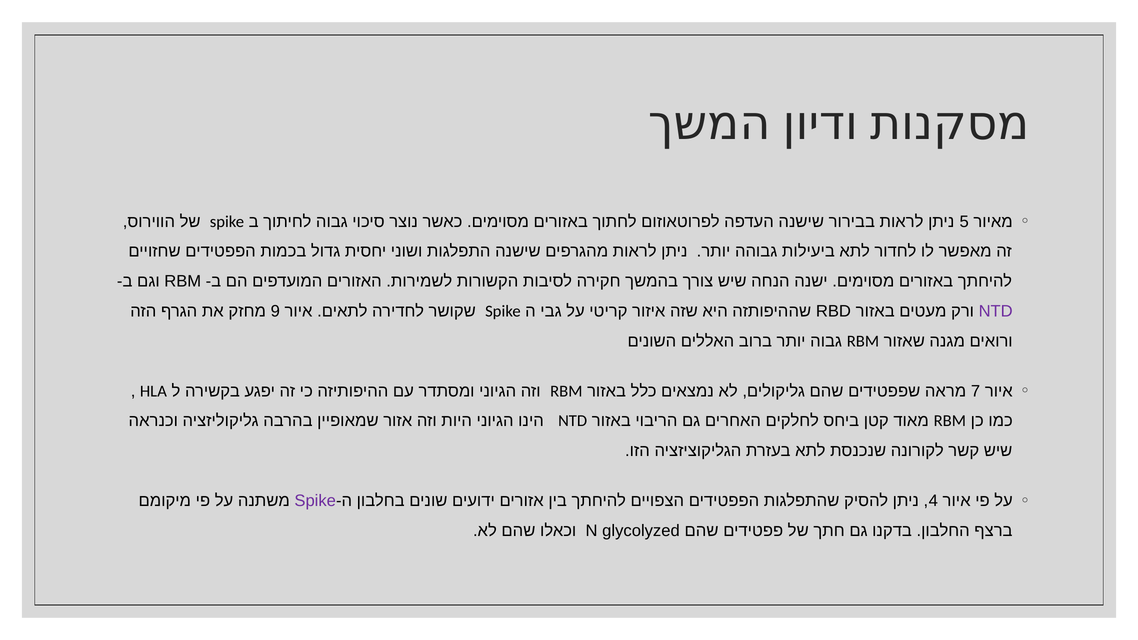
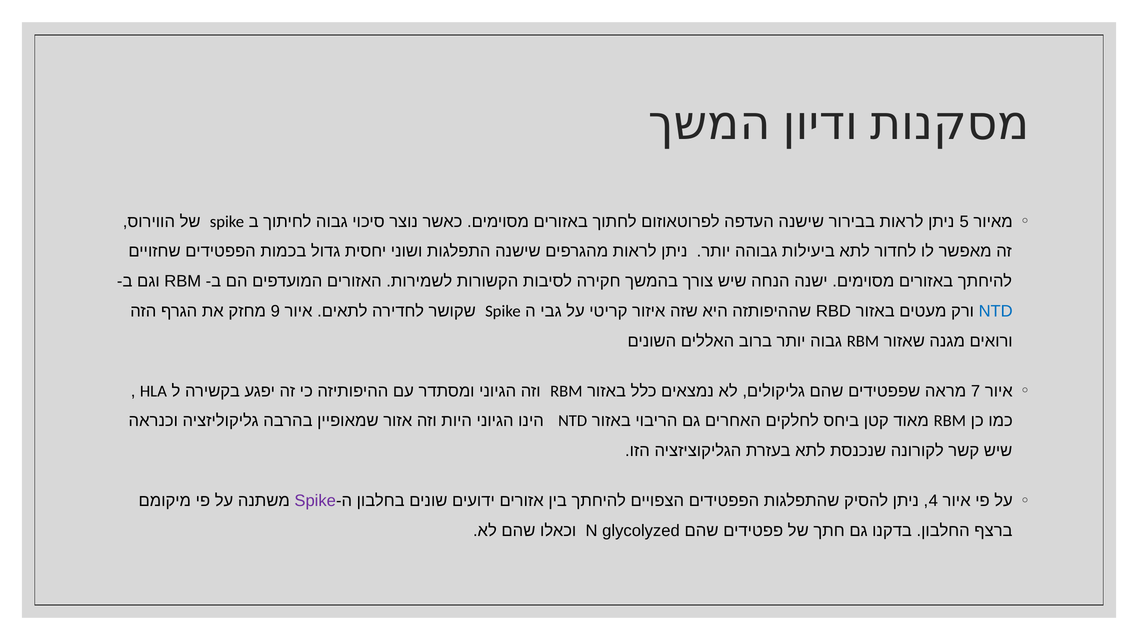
NTD at (996, 311) colour: purple -> blue
